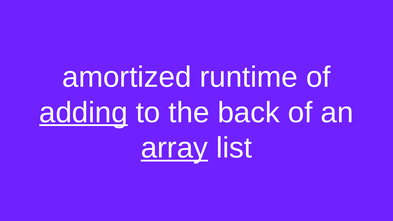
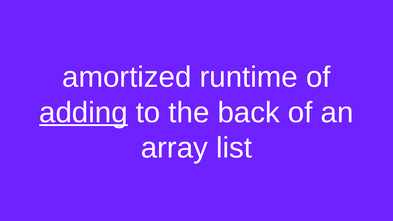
array underline: present -> none
